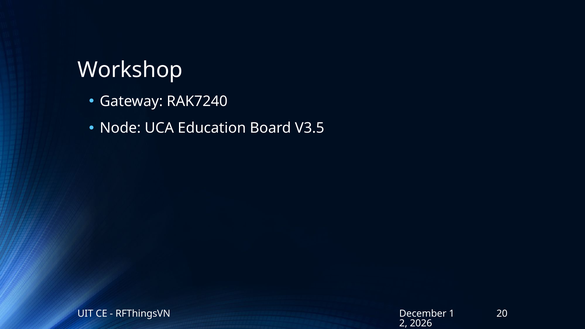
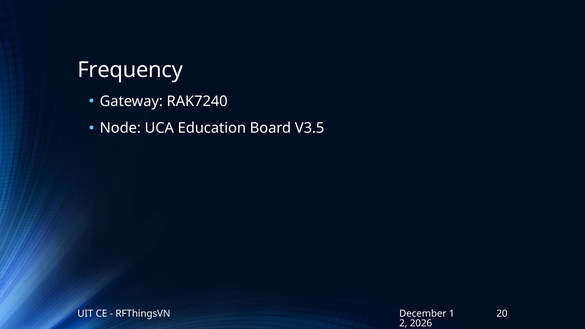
Workshop: Workshop -> Frequency
